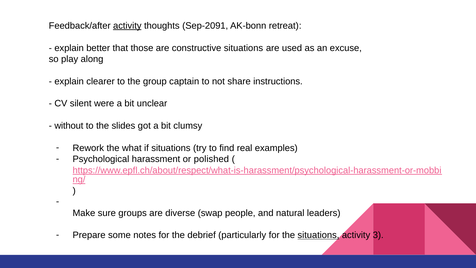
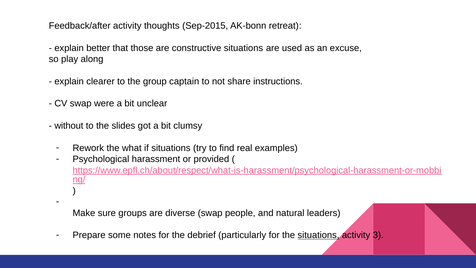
activity at (127, 26) underline: present -> none
Sep-2091: Sep-2091 -> Sep-2015
CV silent: silent -> swap
polished: polished -> provided
